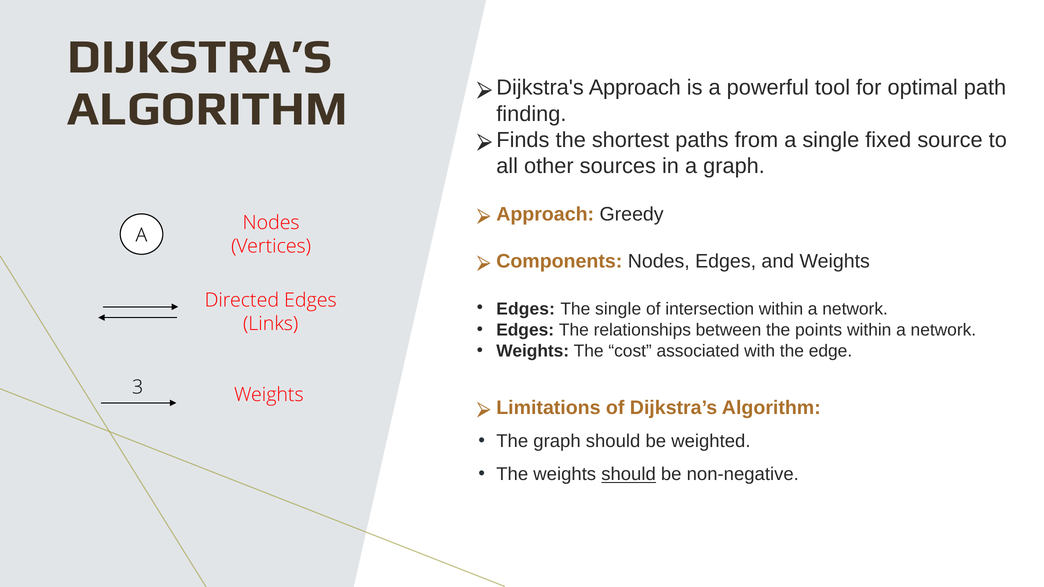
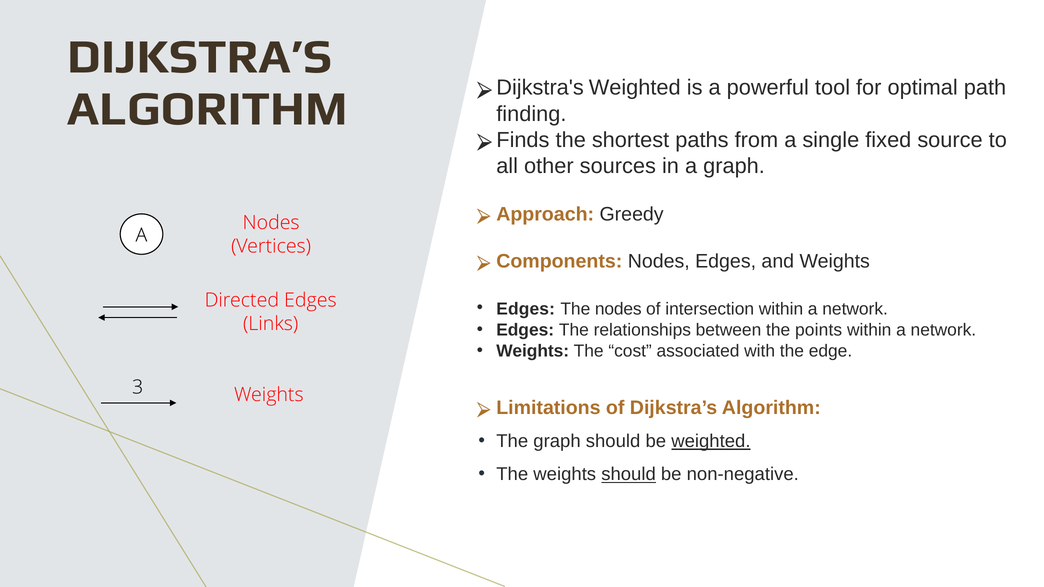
Dijkstra's Approach: Approach -> Weighted
The single: single -> nodes
weighted at (711, 441) underline: none -> present
